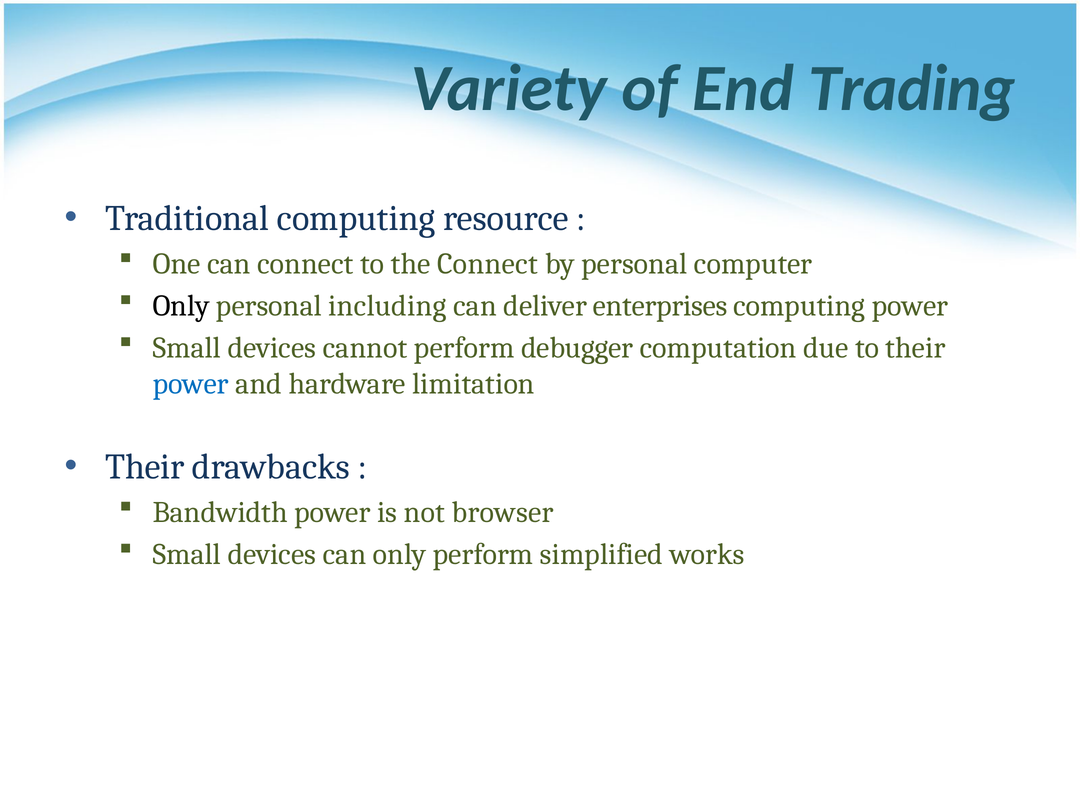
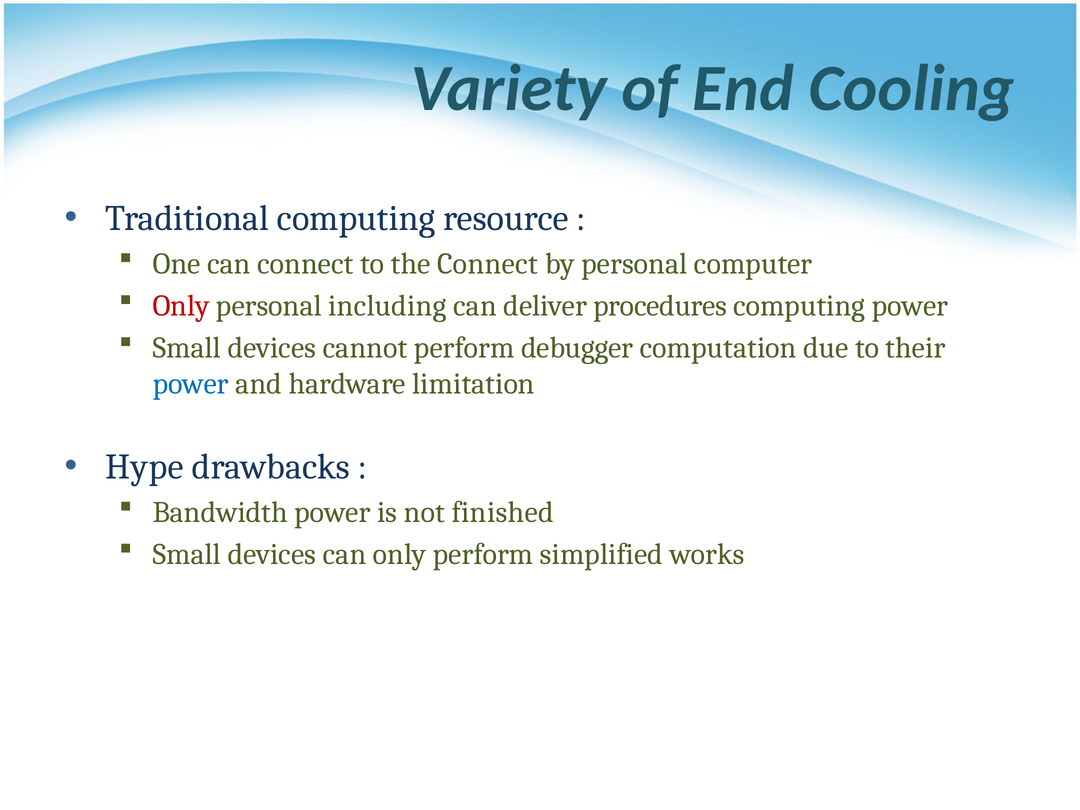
Trading: Trading -> Cooling
Only at (181, 306) colour: black -> red
enterprises: enterprises -> procedures
Their at (145, 467): Their -> Hype
browser: browser -> finished
